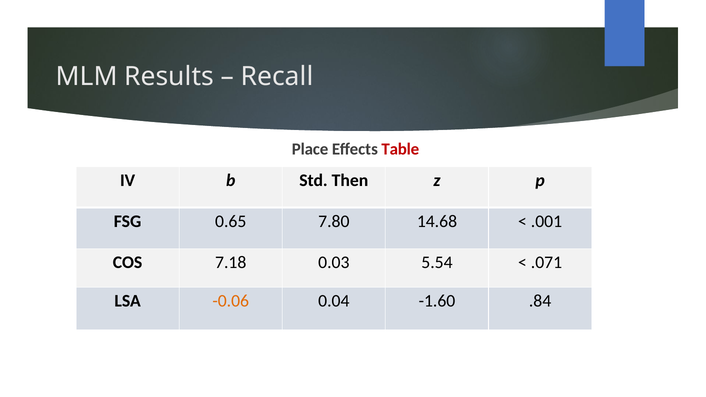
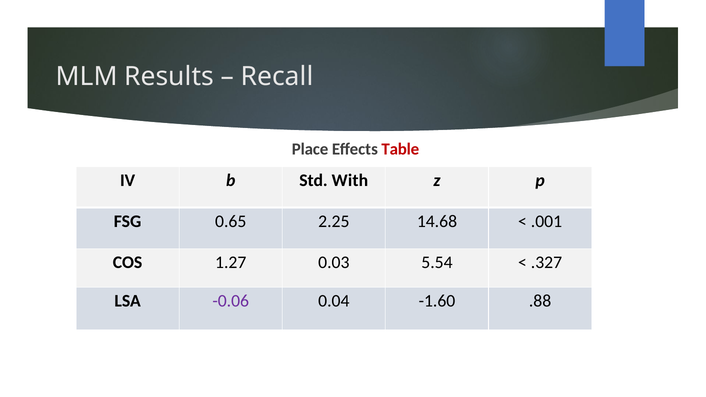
Then: Then -> With
7.80: 7.80 -> 2.25
7.18: 7.18 -> 1.27
.071: .071 -> .327
-0.06 colour: orange -> purple
.84: .84 -> .88
